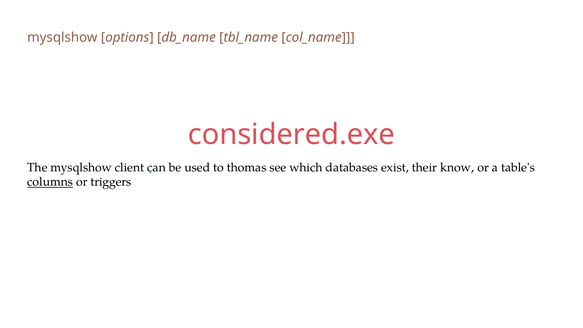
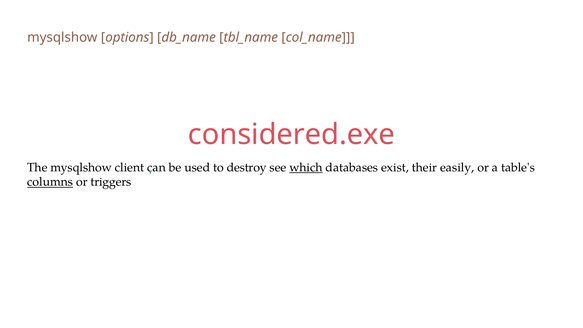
thomas: thomas -> destroy
which underline: none -> present
know: know -> easily
